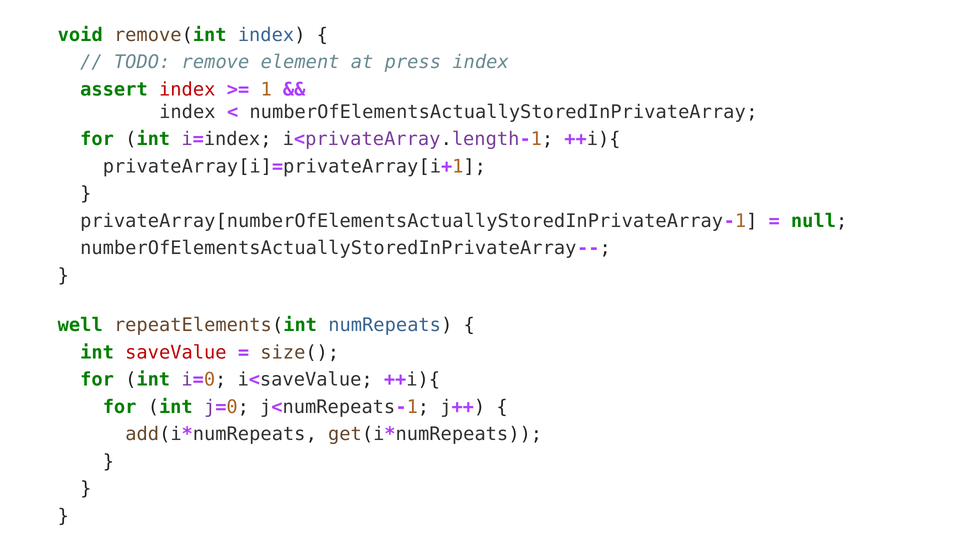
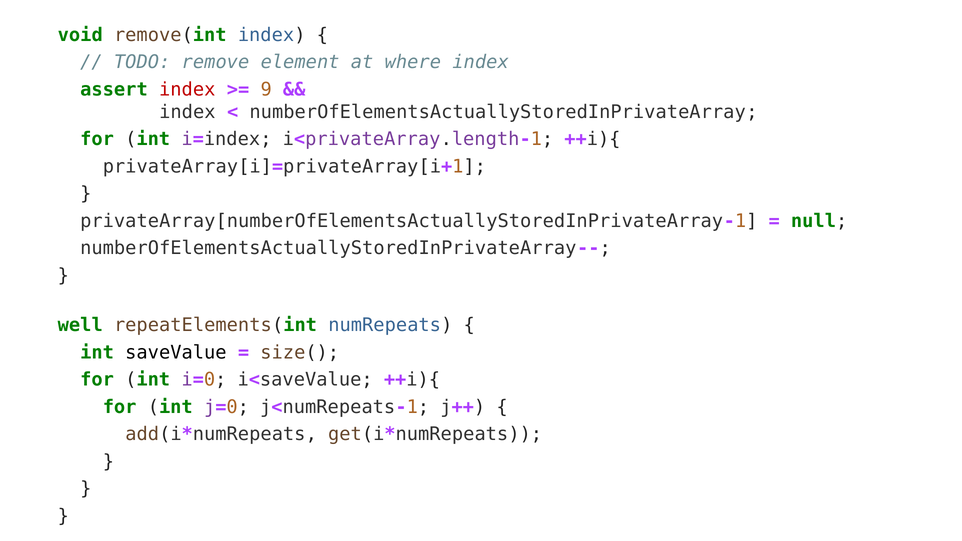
press: press -> where
1: 1 -> 9
saveValue colour: red -> black
